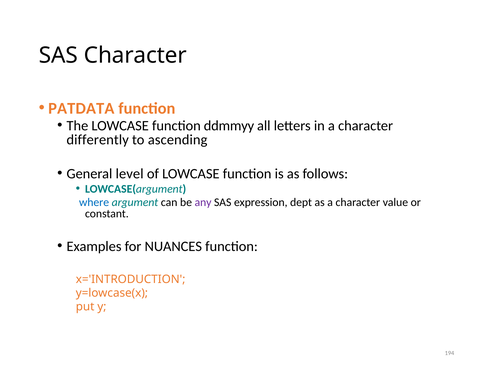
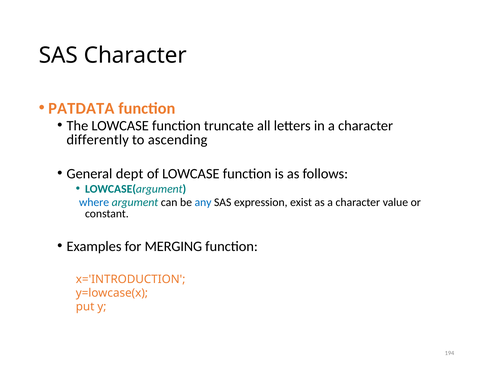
ddmmyy: ddmmyy -> truncate
level: level -> dept
any colour: purple -> blue
dept: dept -> exist
NUANCES: NUANCES -> MERGING
